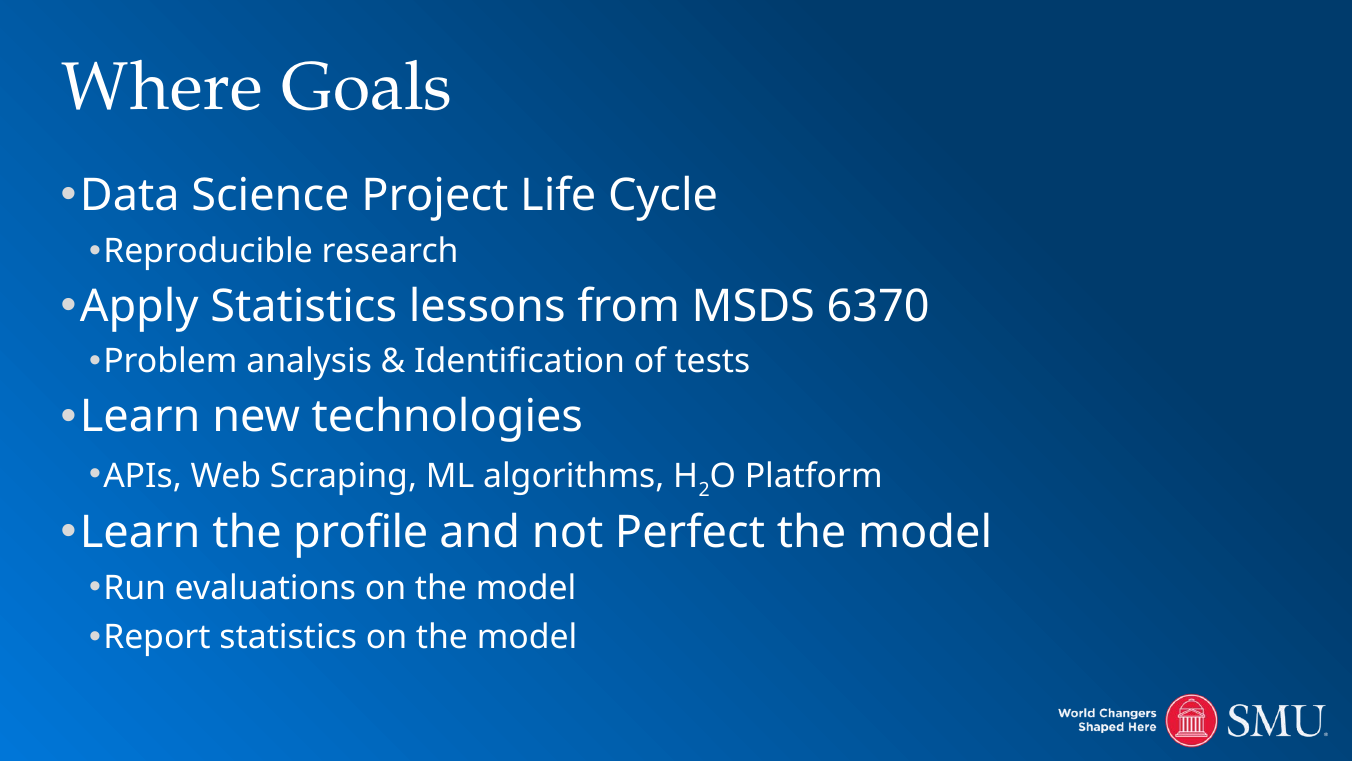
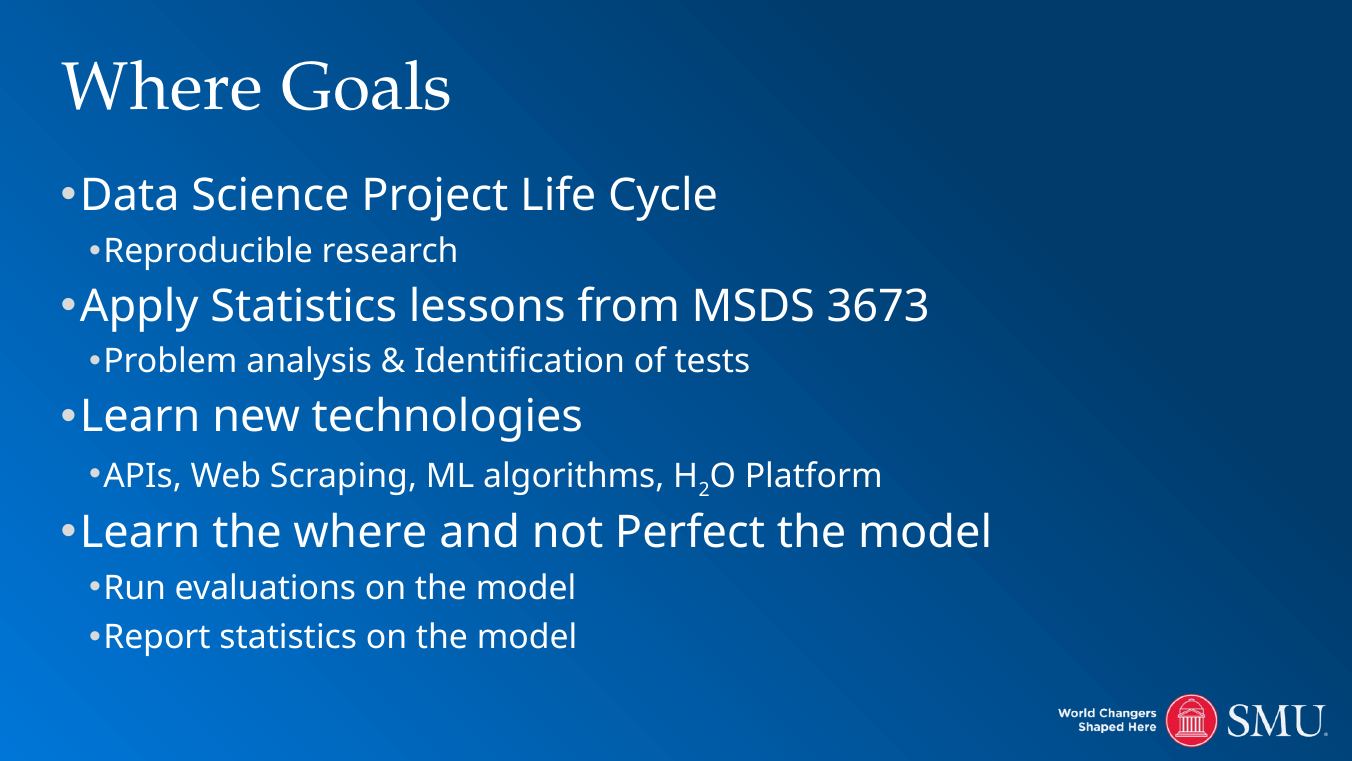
6370: 6370 -> 3673
the profile: profile -> where
